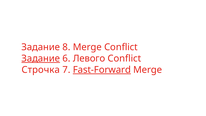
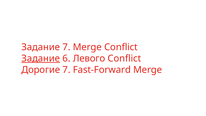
Задание 8: 8 -> 7
Строчка: Строчка -> Дорогие
Fast-Forward underline: present -> none
